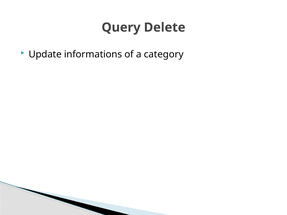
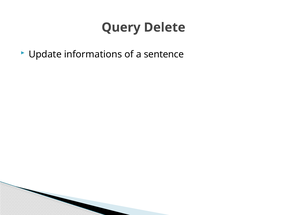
category: category -> sentence
